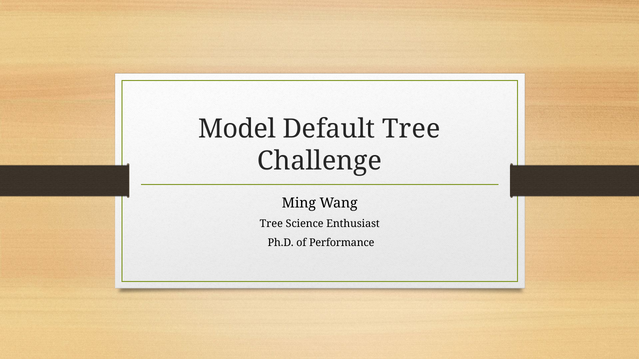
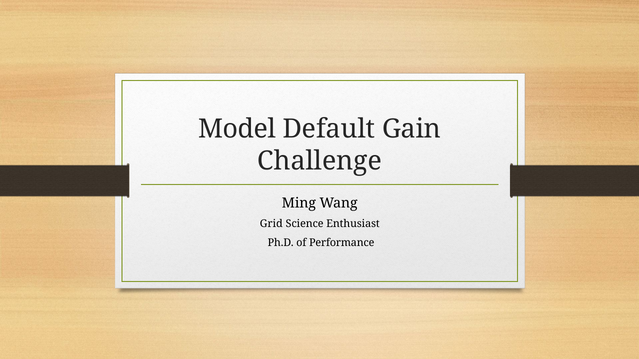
Default Tree: Tree -> Gain
Tree at (271, 224): Tree -> Grid
